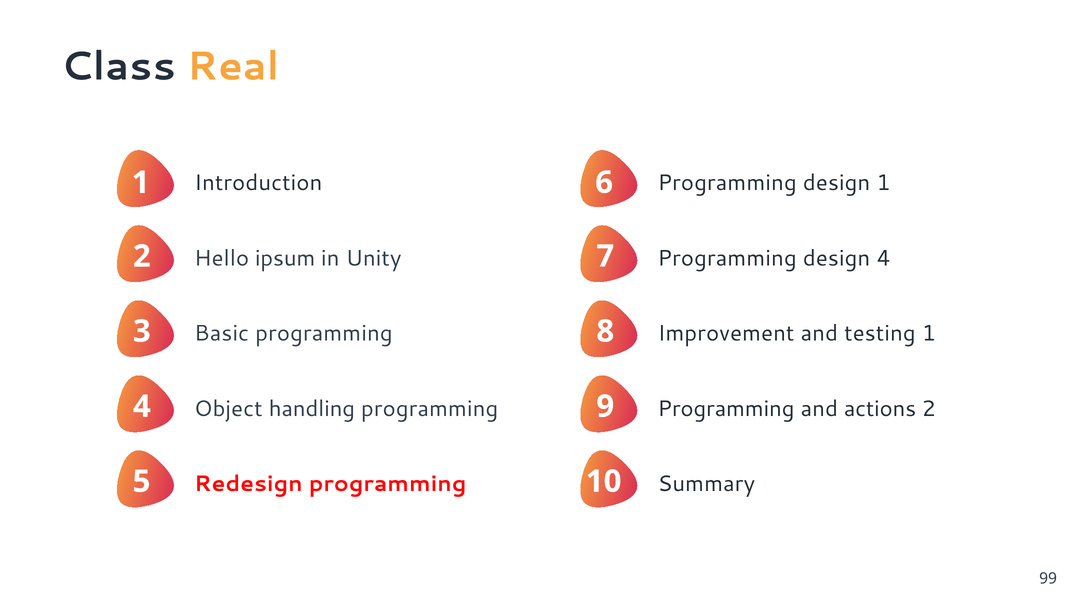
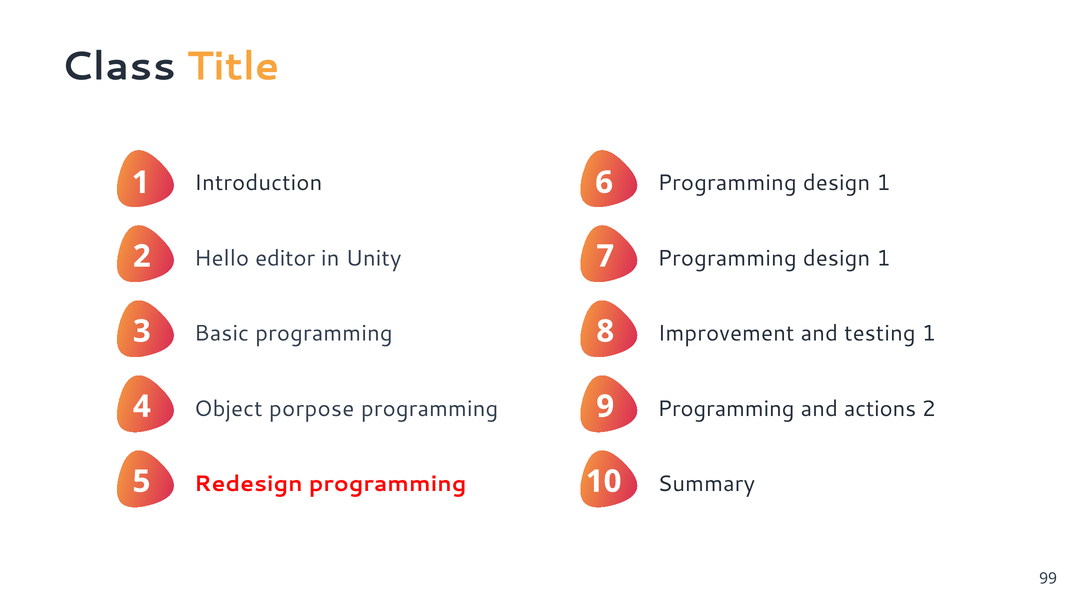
Real: Real -> Title
ipsum: ipsum -> editor
4 at (884, 259): 4 -> 1
handling: handling -> porpose
